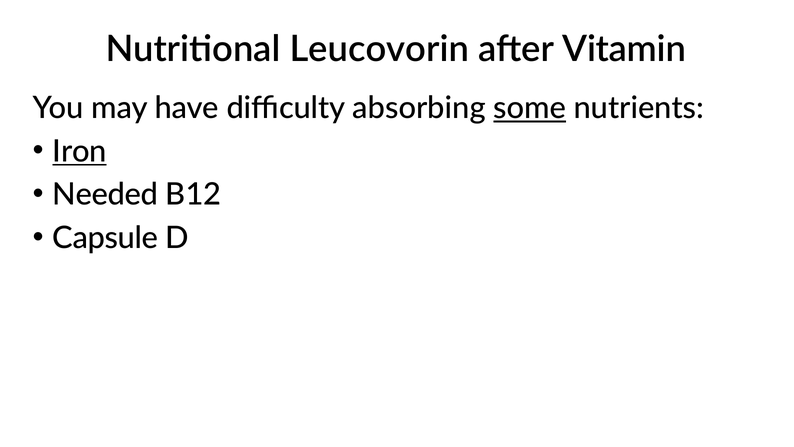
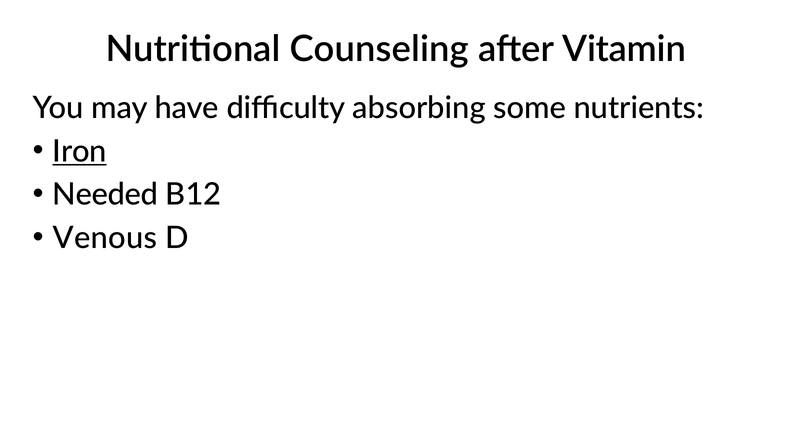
Leucovorin: Leucovorin -> Counseling
some underline: present -> none
Capsule: Capsule -> Venous
